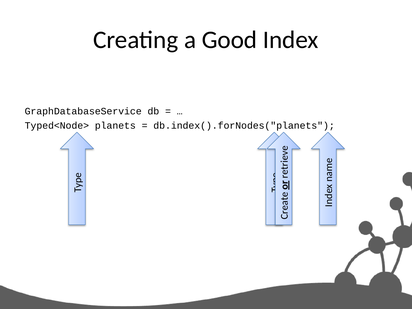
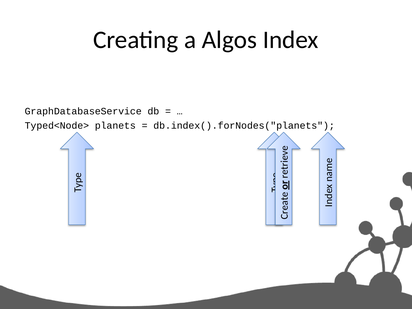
Good: Good -> Algos
